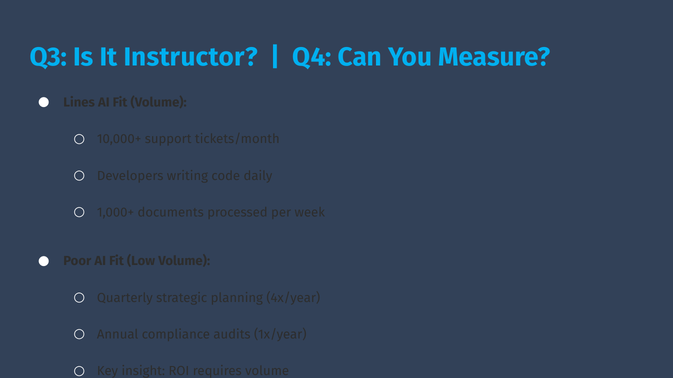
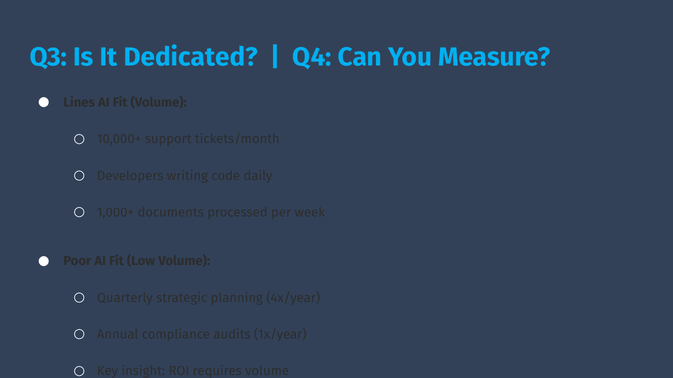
Instructor: Instructor -> Dedicated
